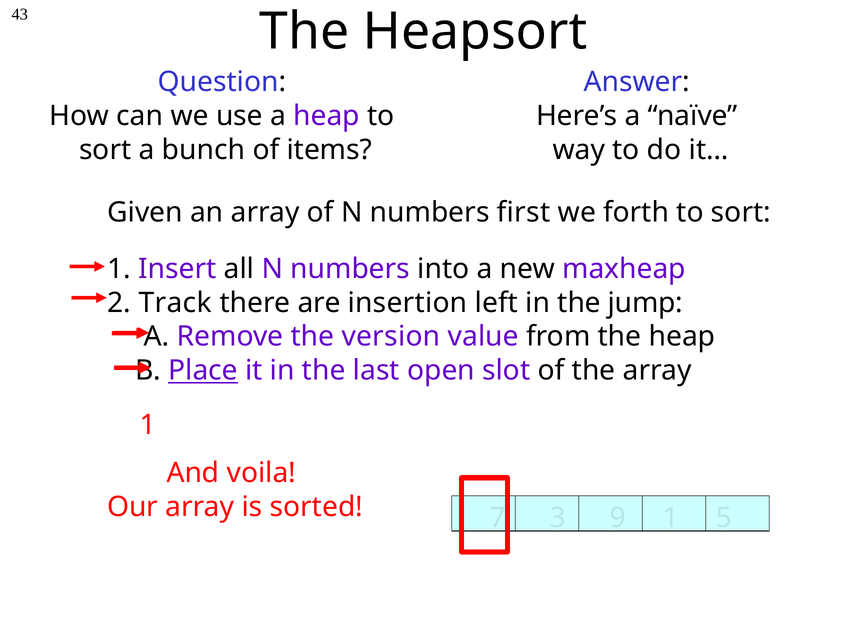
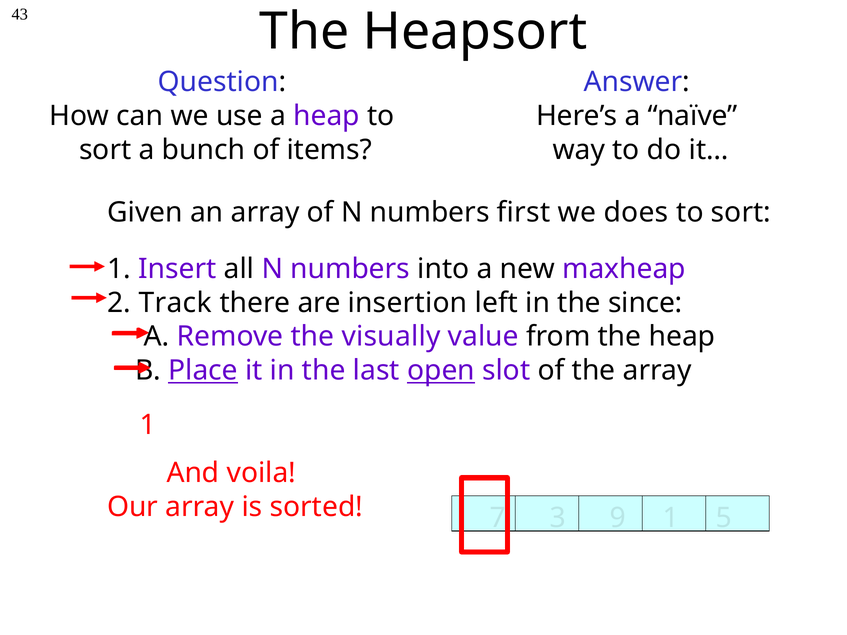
forth: forth -> does
jump: jump -> since
version: version -> visually
open underline: none -> present
